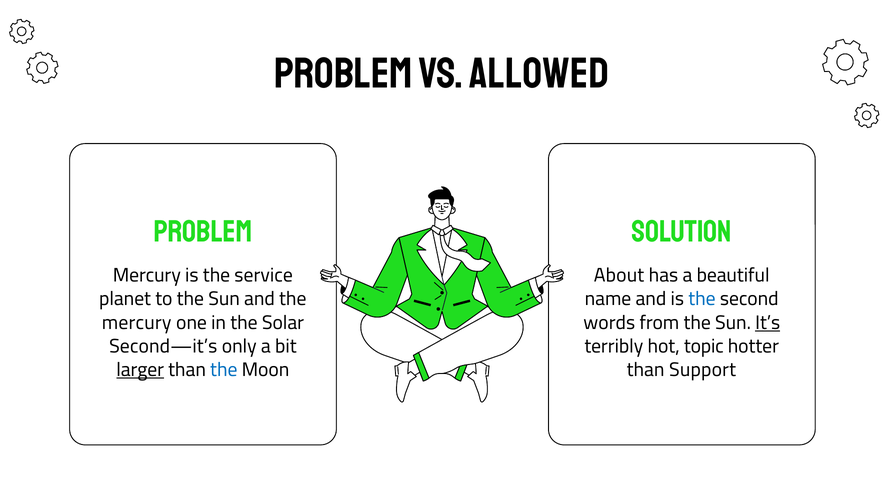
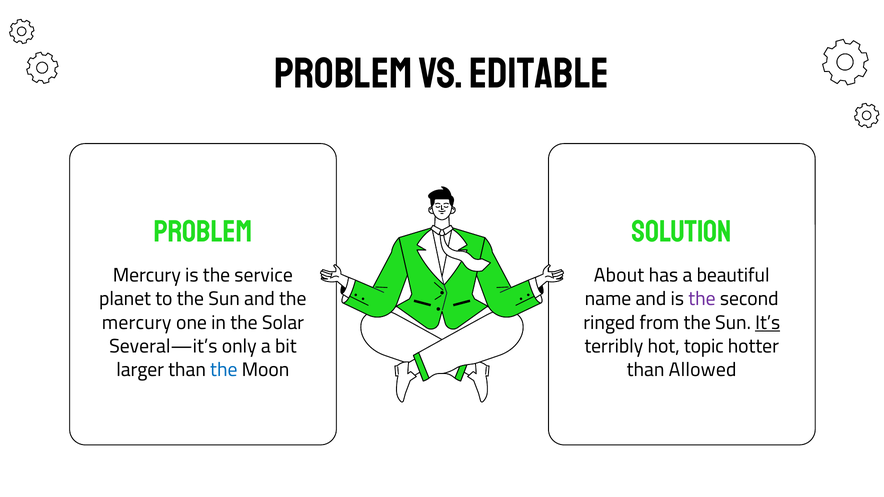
ALLOWED: ALLOWED -> EDITABLE
the at (702, 299) colour: blue -> purple
words: words -> ringed
Second—it’s: Second—it’s -> Several—it’s
larger underline: present -> none
Support: Support -> Allowed
